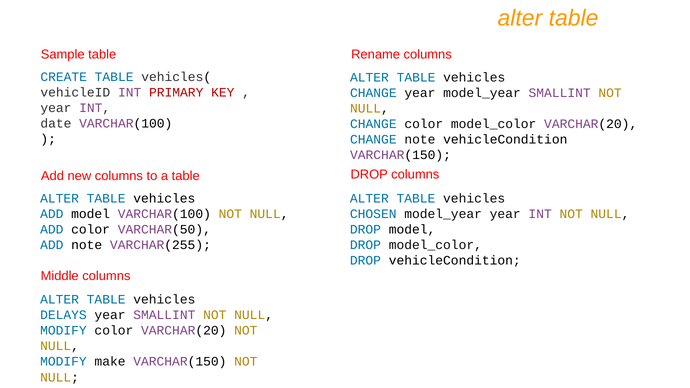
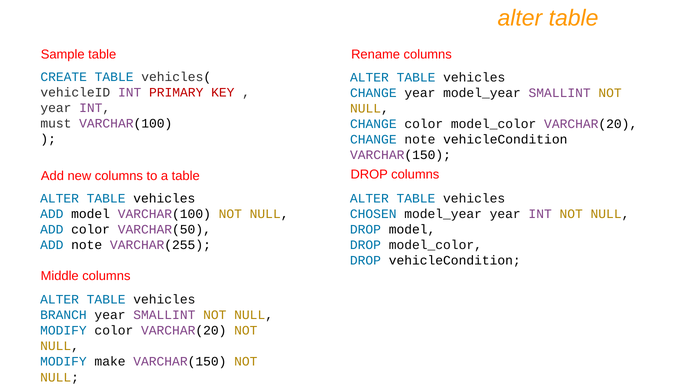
date: date -> must
DELAYS: DELAYS -> BRANCH
